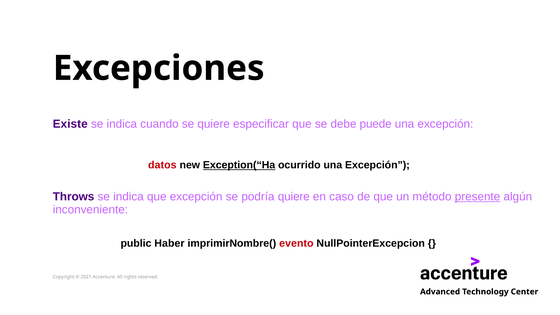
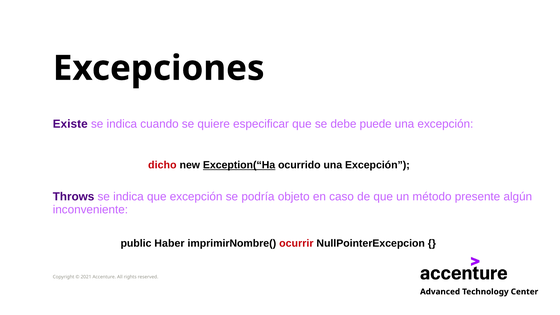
datos: datos -> dicho
podría quiere: quiere -> objeto
presente underline: present -> none
evento: evento -> ocurrir
